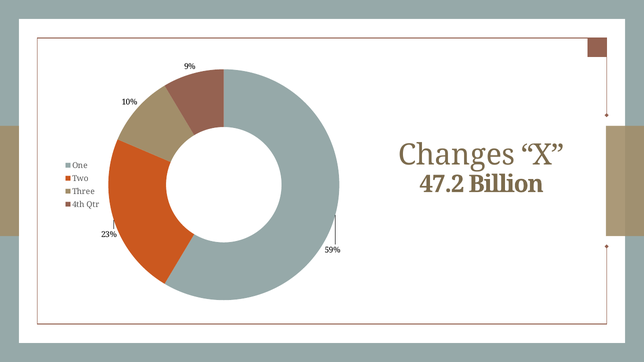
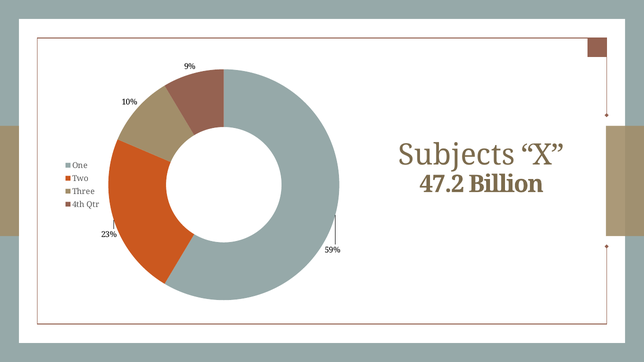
Changes: Changes -> Subjects
